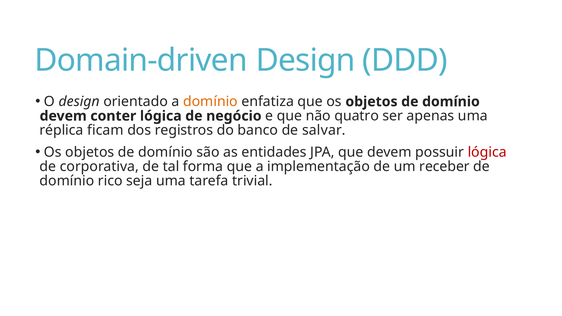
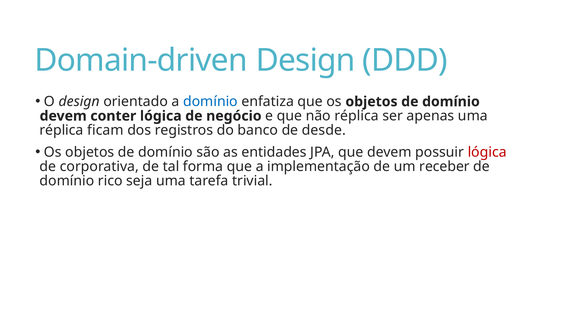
domínio at (210, 102) colour: orange -> blue
não quatro: quatro -> réplica
salvar: salvar -> desde
